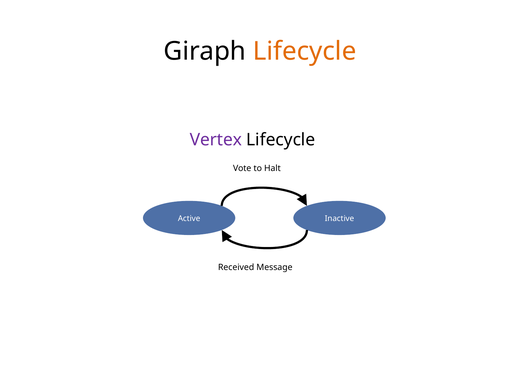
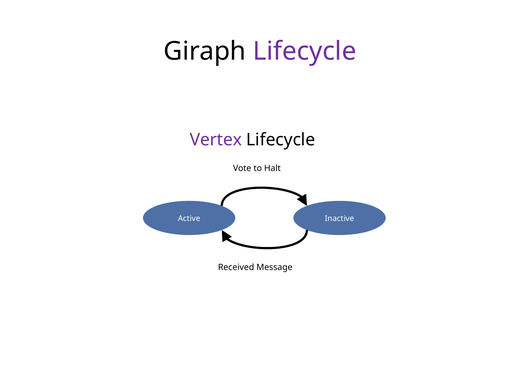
Lifecycle at (305, 51) colour: orange -> purple
